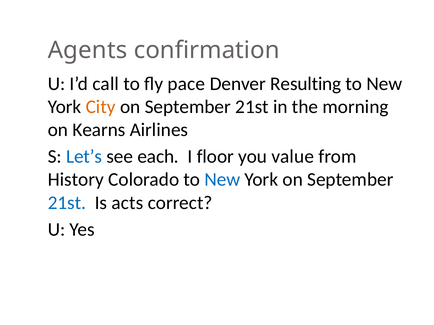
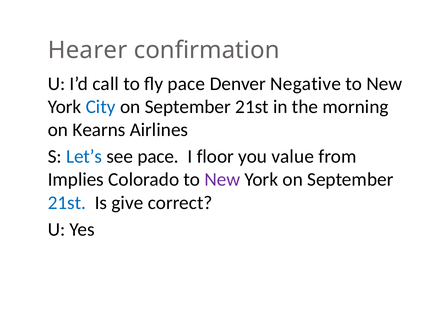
Agents: Agents -> Hearer
Resulting: Resulting -> Negative
City colour: orange -> blue
see each: each -> pace
History: History -> Implies
New at (222, 180) colour: blue -> purple
acts: acts -> give
